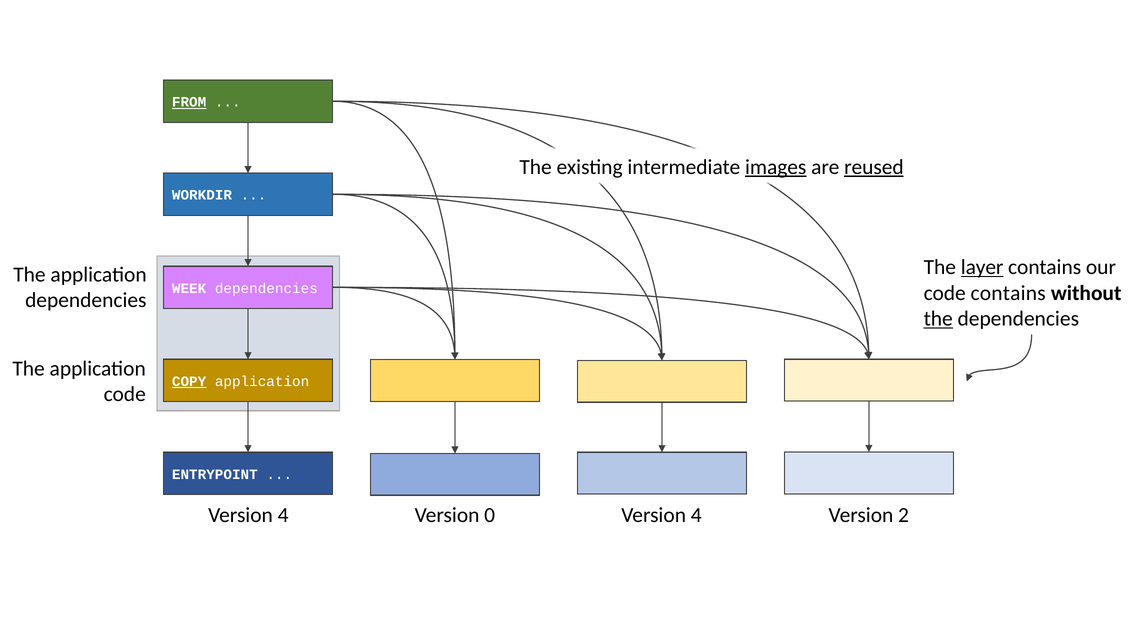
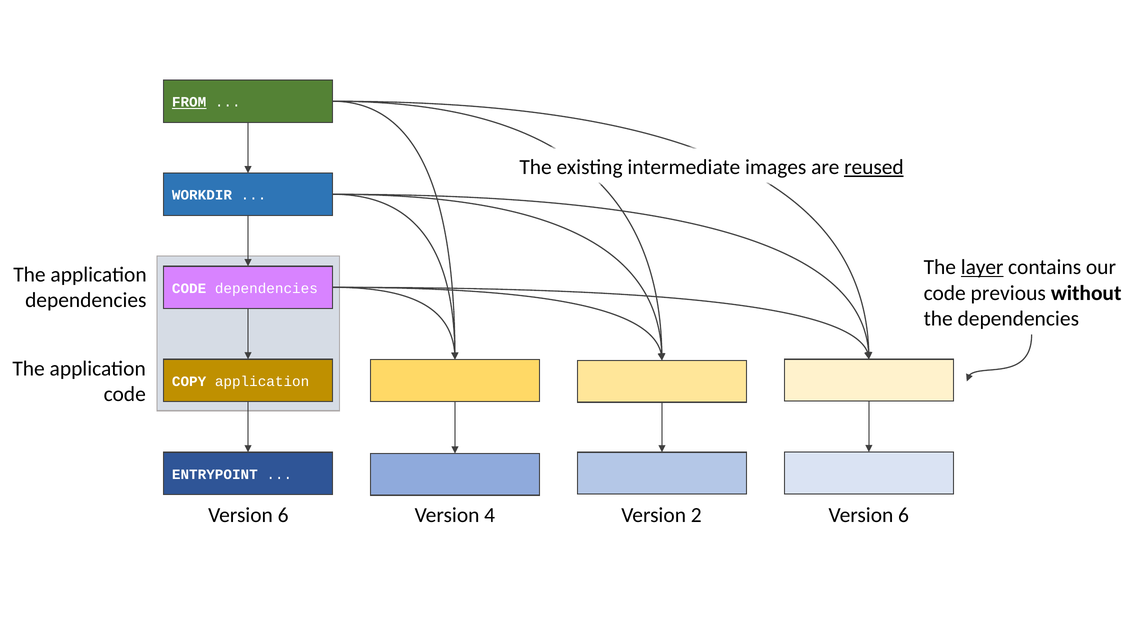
images underline: present -> none
WEEK at (189, 288): WEEK -> CODE
code contains: contains -> previous
the at (938, 319) underline: present -> none
COPY underline: present -> none
4 at (283, 515): 4 -> 6
0: 0 -> 4
4 at (696, 515): 4 -> 2
2 at (904, 515): 2 -> 6
